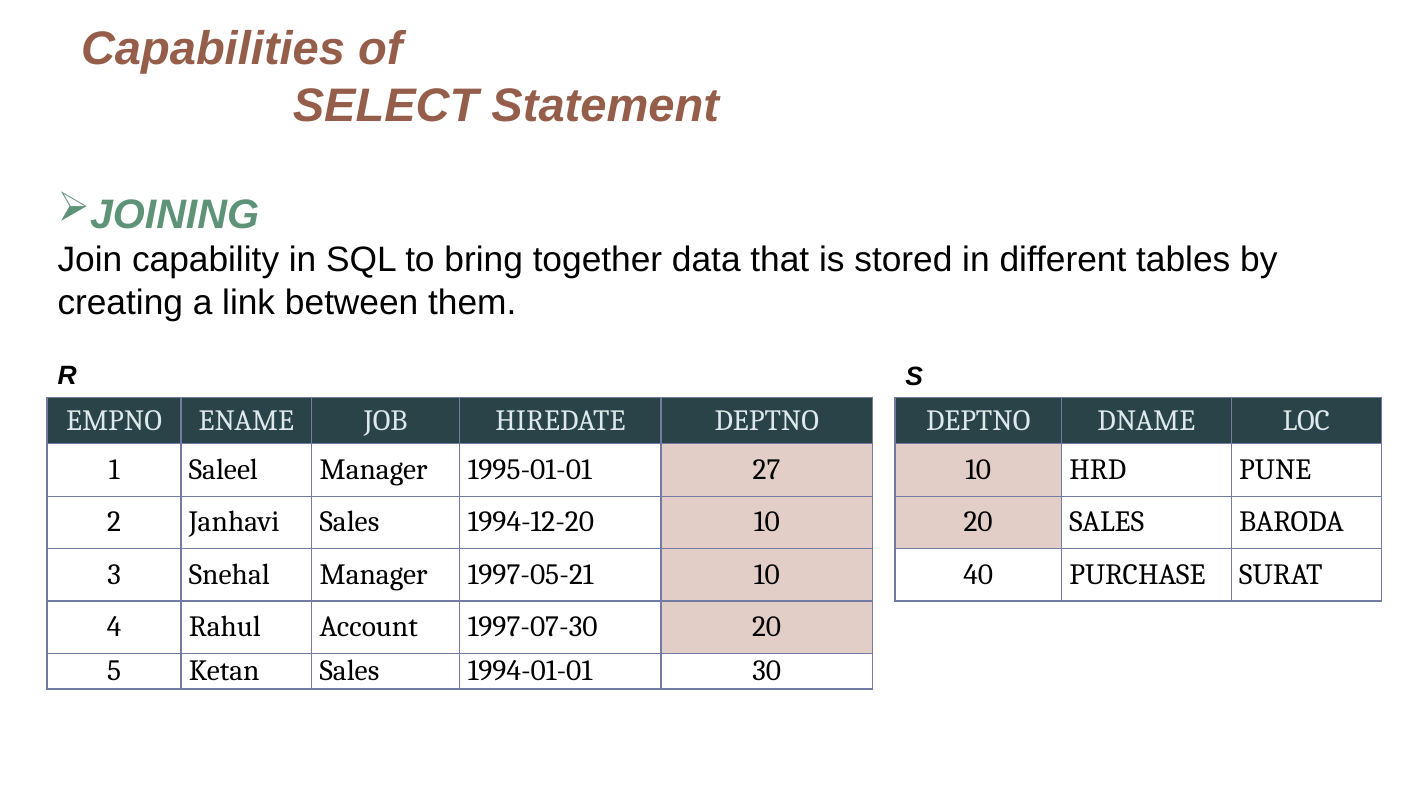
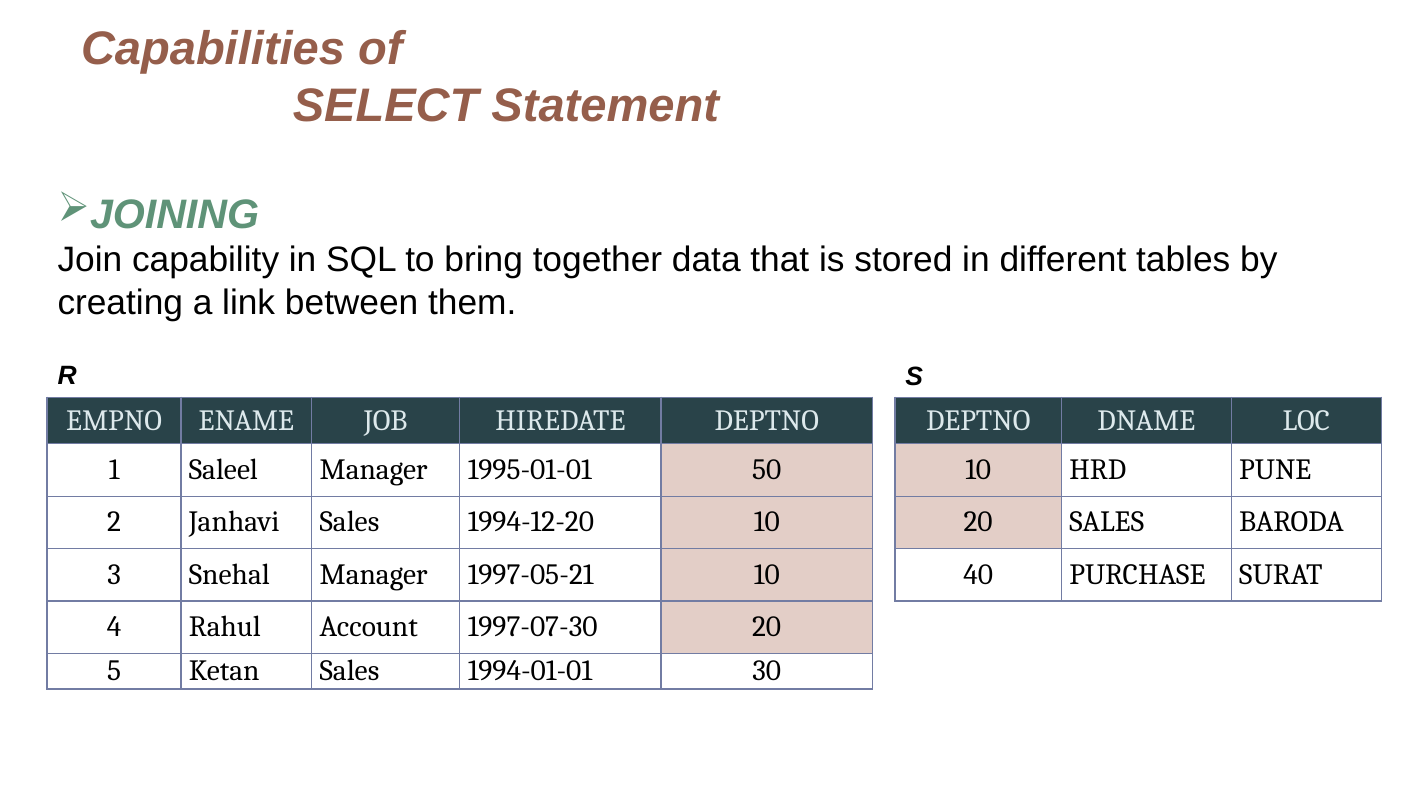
27: 27 -> 50
